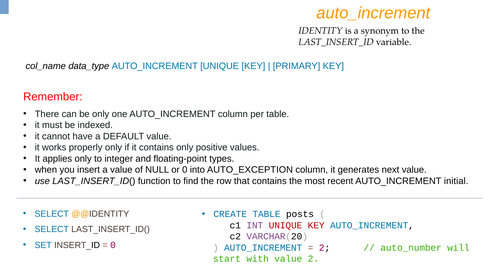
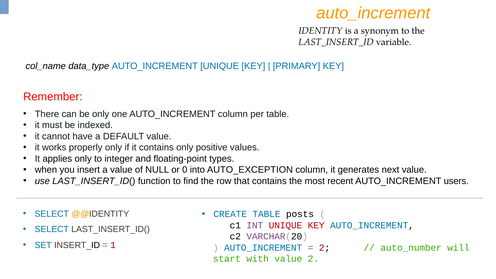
initial: initial -> users
0 at (113, 245): 0 -> 1
